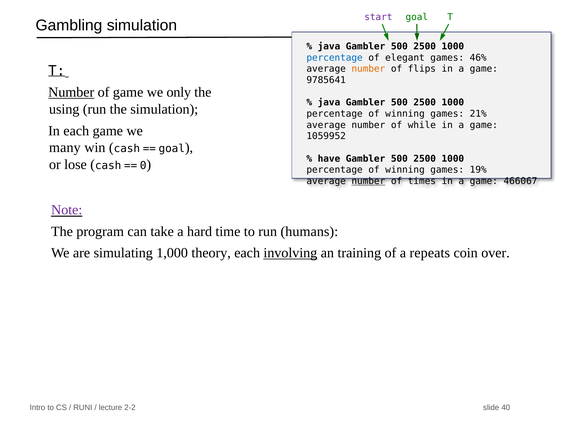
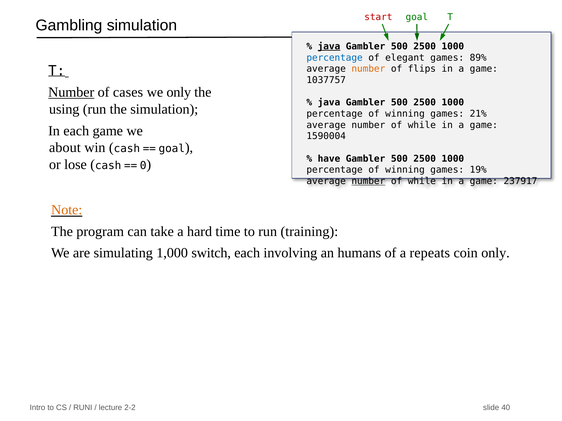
start colour: purple -> red
java at (329, 46) underline: none -> present
46%: 46% -> 89%
9785641: 9785641 -> 1037757
of game: game -> cases
1059952: 1059952 -> 1590004
many: many -> about
times at (422, 181): times -> while
466067: 466067 -> 237917
Note colour: purple -> orange
humans: humans -> training
theory: theory -> switch
involving underline: present -> none
training: training -> humans
coin over: over -> only
